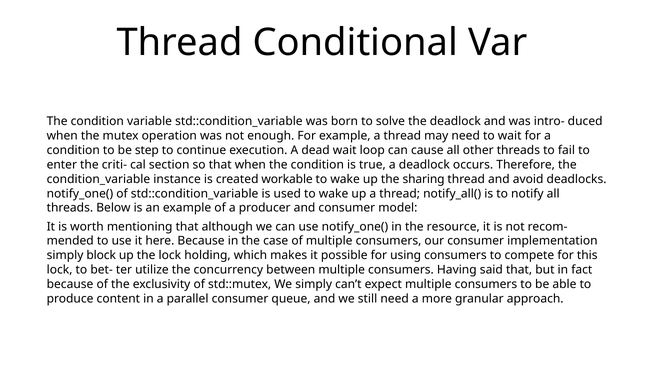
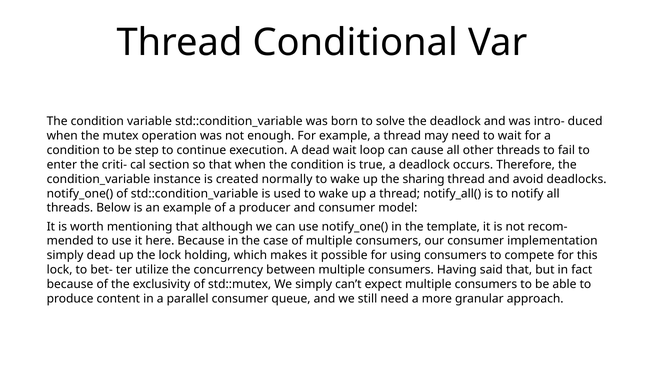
workable: workable -> normally
resource: resource -> template
simply block: block -> dead
